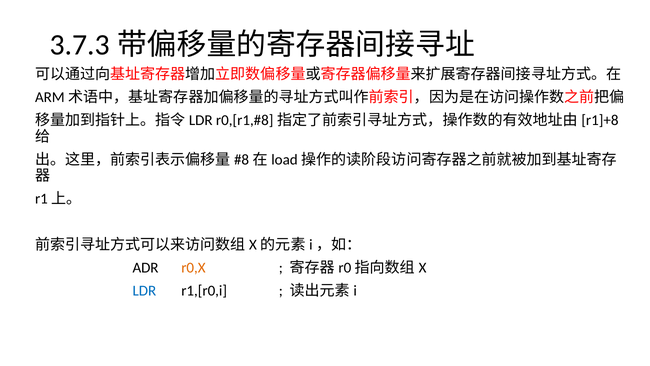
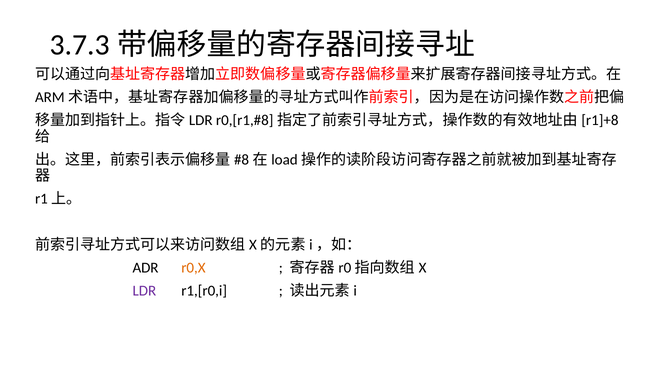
LDR colour: blue -> purple
